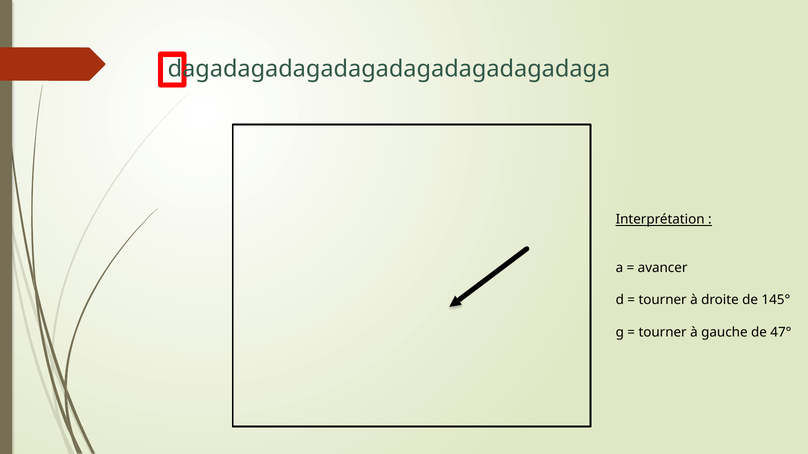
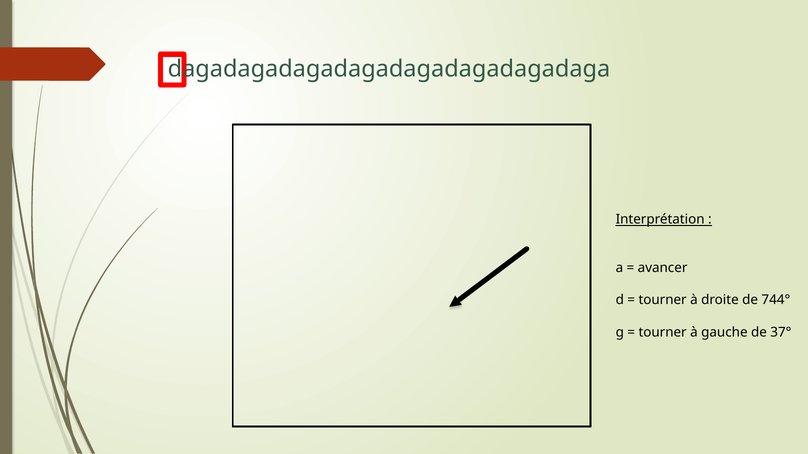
145°: 145° -> 744°
47°: 47° -> 37°
